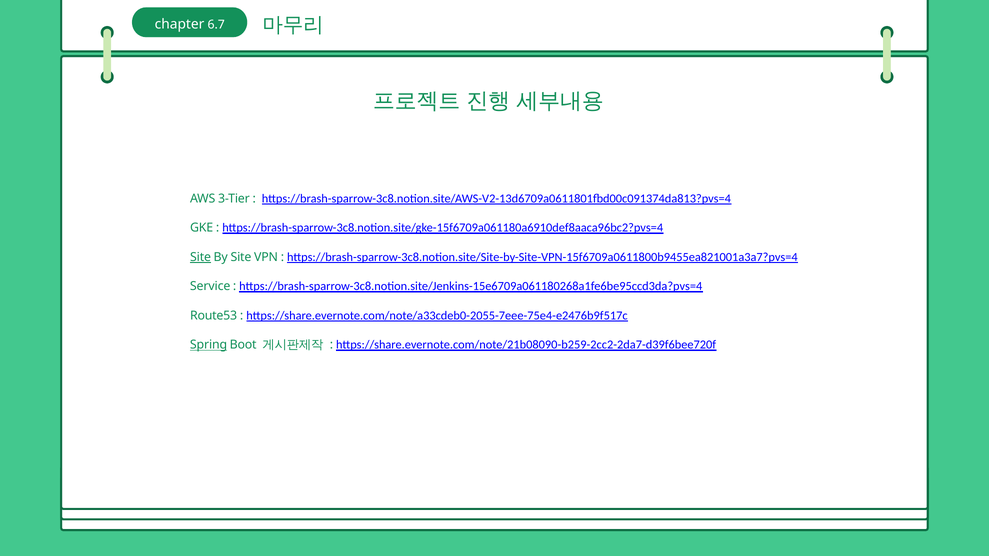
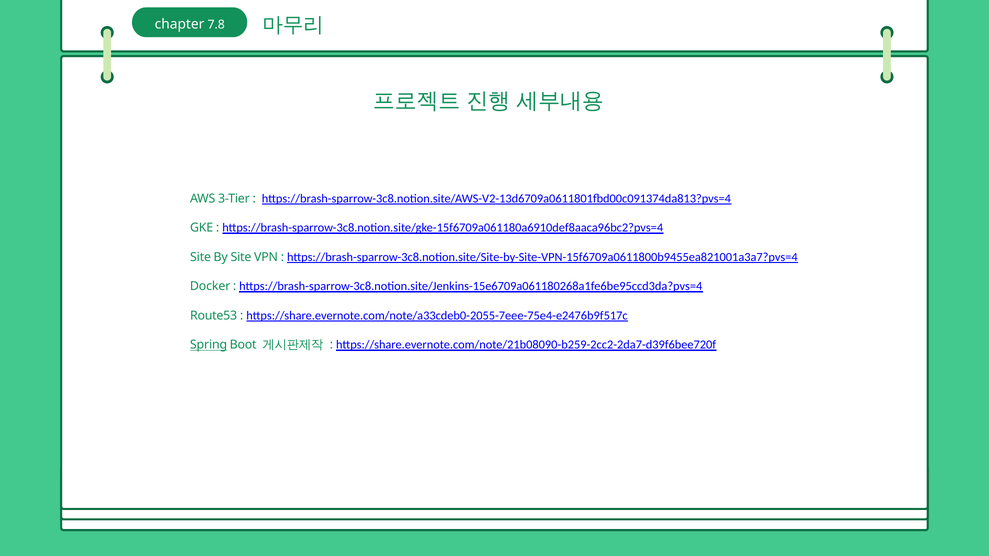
6.7: 6.7 -> 7.8
Site at (201, 257) underline: present -> none
Service: Service -> Docker
